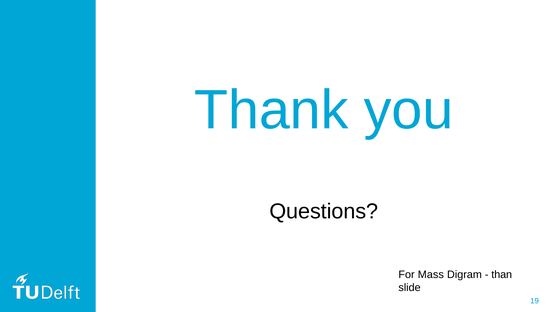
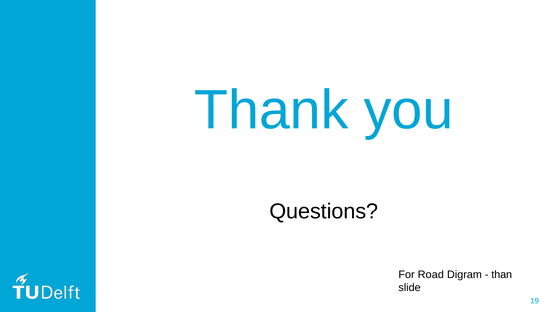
Mass: Mass -> Road
